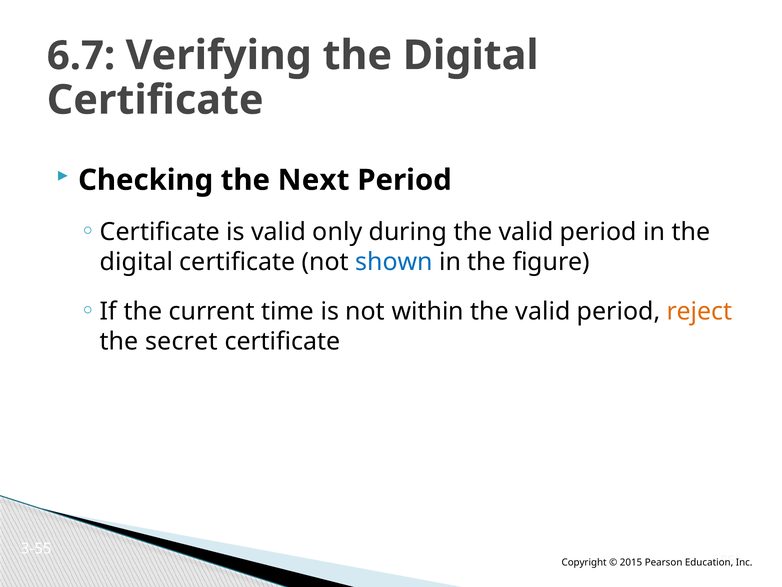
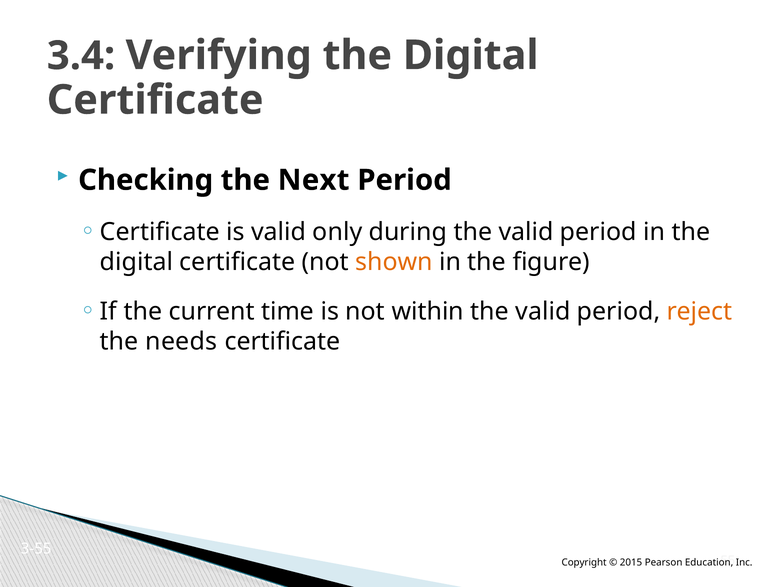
6.7: 6.7 -> 3.4
shown colour: blue -> orange
secret: secret -> needs
